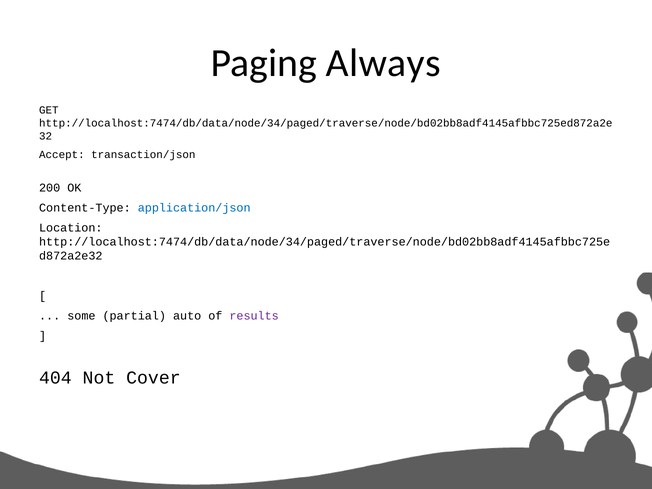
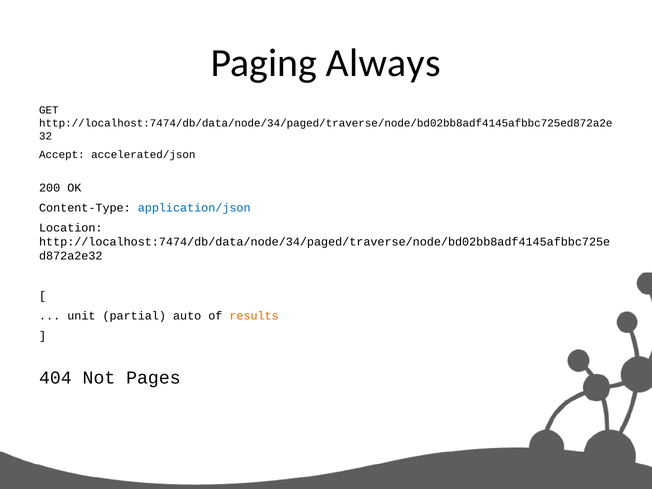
transaction/json: transaction/json -> accelerated/json
some: some -> unit
results colour: purple -> orange
Cover: Cover -> Pages
